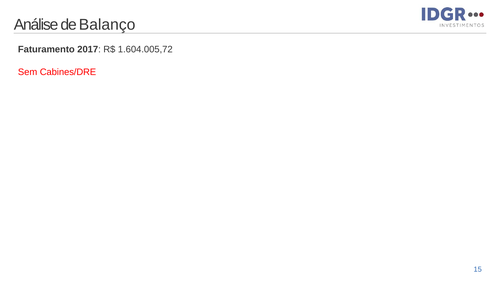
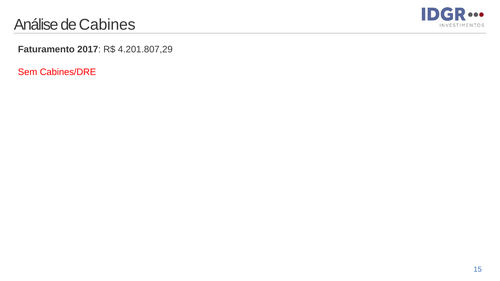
Balanço: Balanço -> Cabines
1.604.005,72: 1.604.005,72 -> 4.201.807,29
